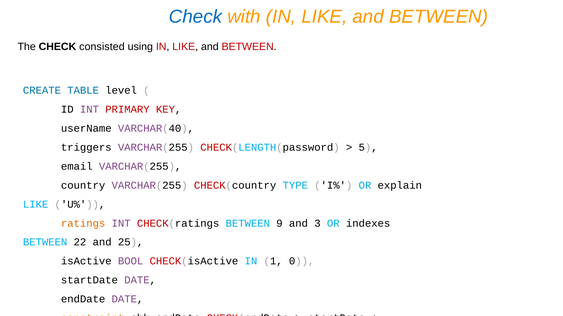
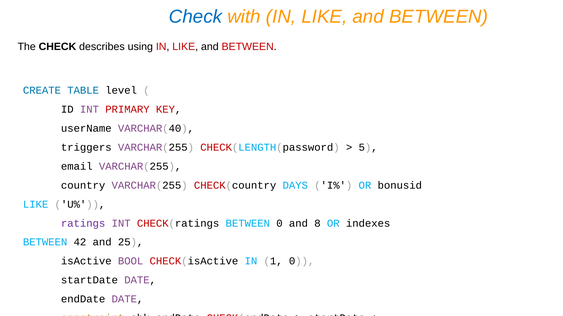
consisted: consisted -> describes
TYPE: TYPE -> DAYS
explain: explain -> bonusid
ratings colour: orange -> purple
BETWEEN 9: 9 -> 0
3: 3 -> 8
22: 22 -> 42
